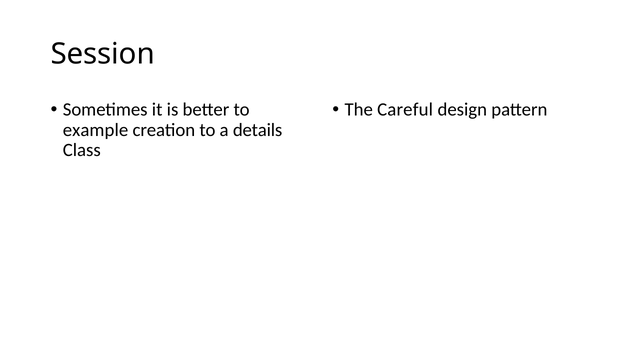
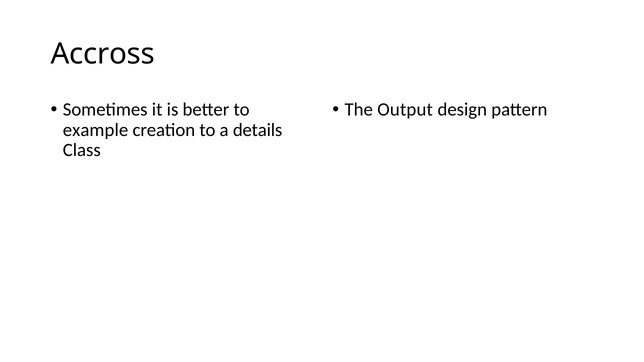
Session: Session -> Accross
Careful: Careful -> Output
